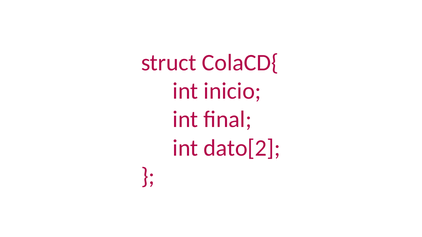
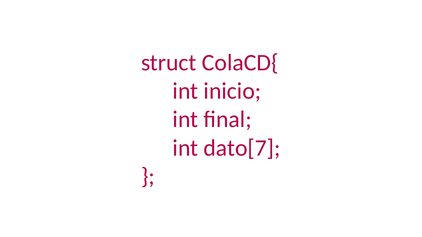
dato[2: dato[2 -> dato[7
